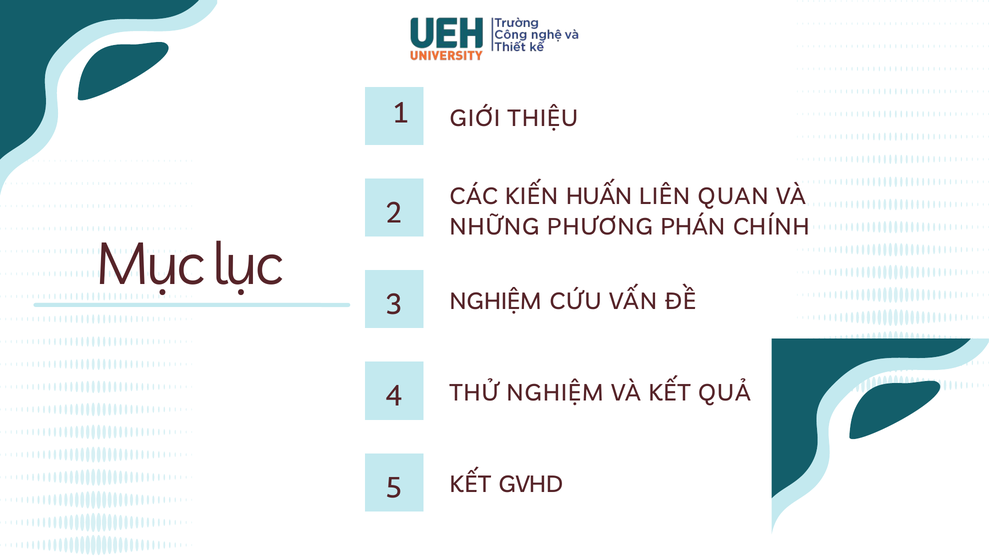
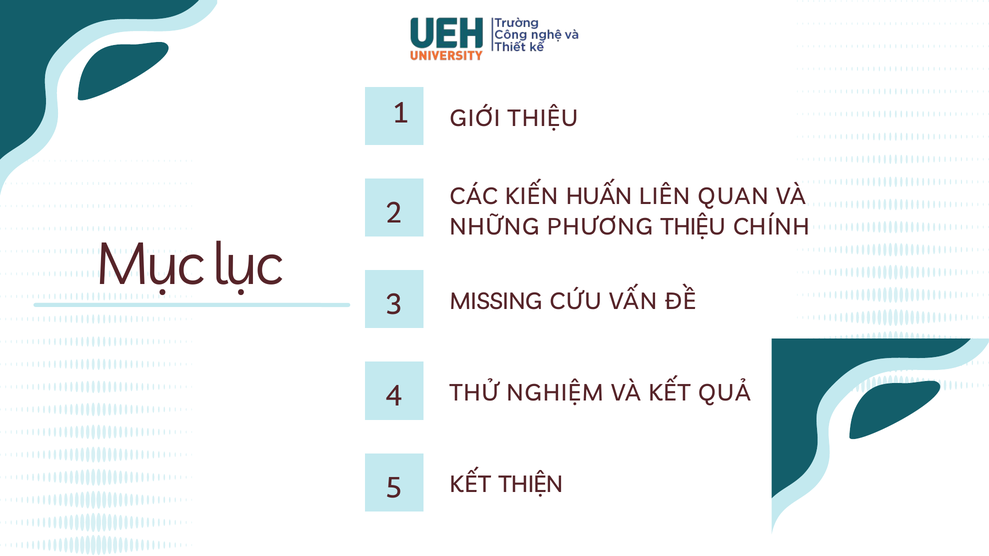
PHƯƠNG PHÁN: PHÁN -> THIỆU
NGHIỆM at (496, 302): NGHIỆM -> MISSING
GVHD: GVHD -> THIỆN
